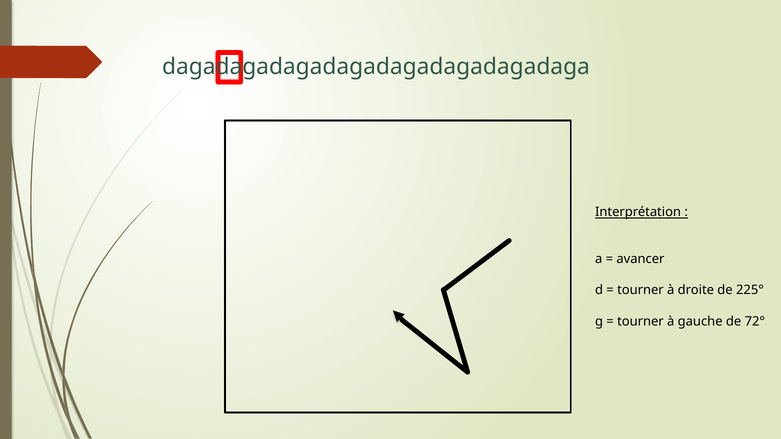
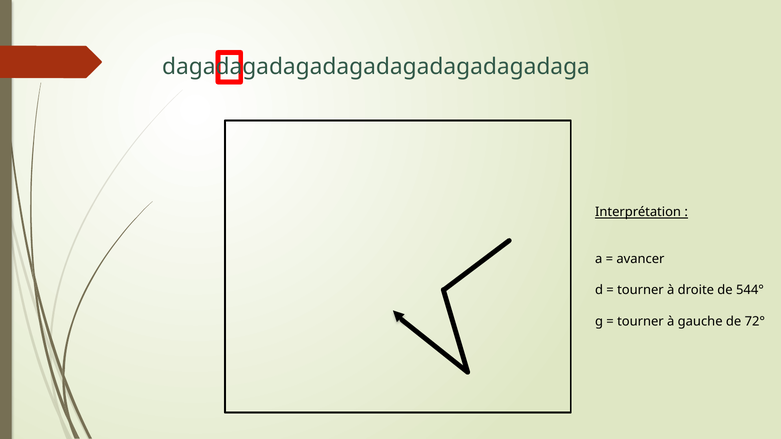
225°: 225° -> 544°
